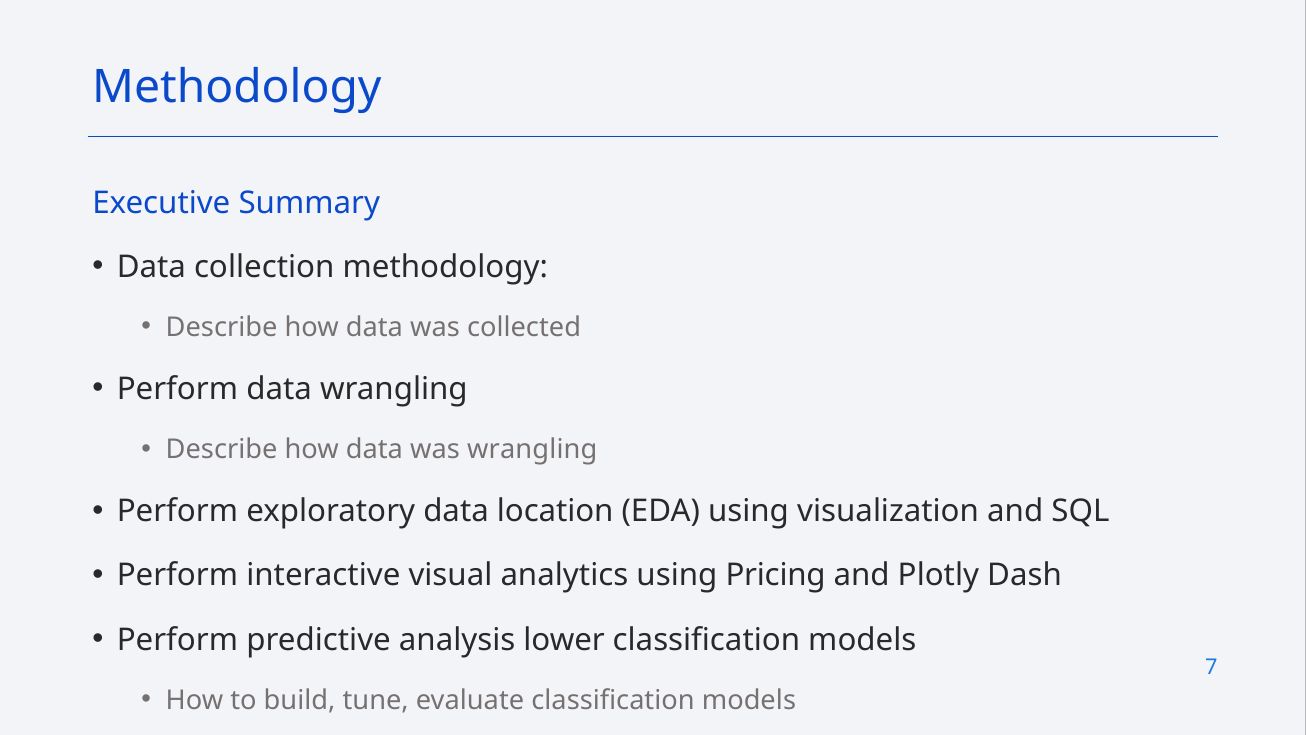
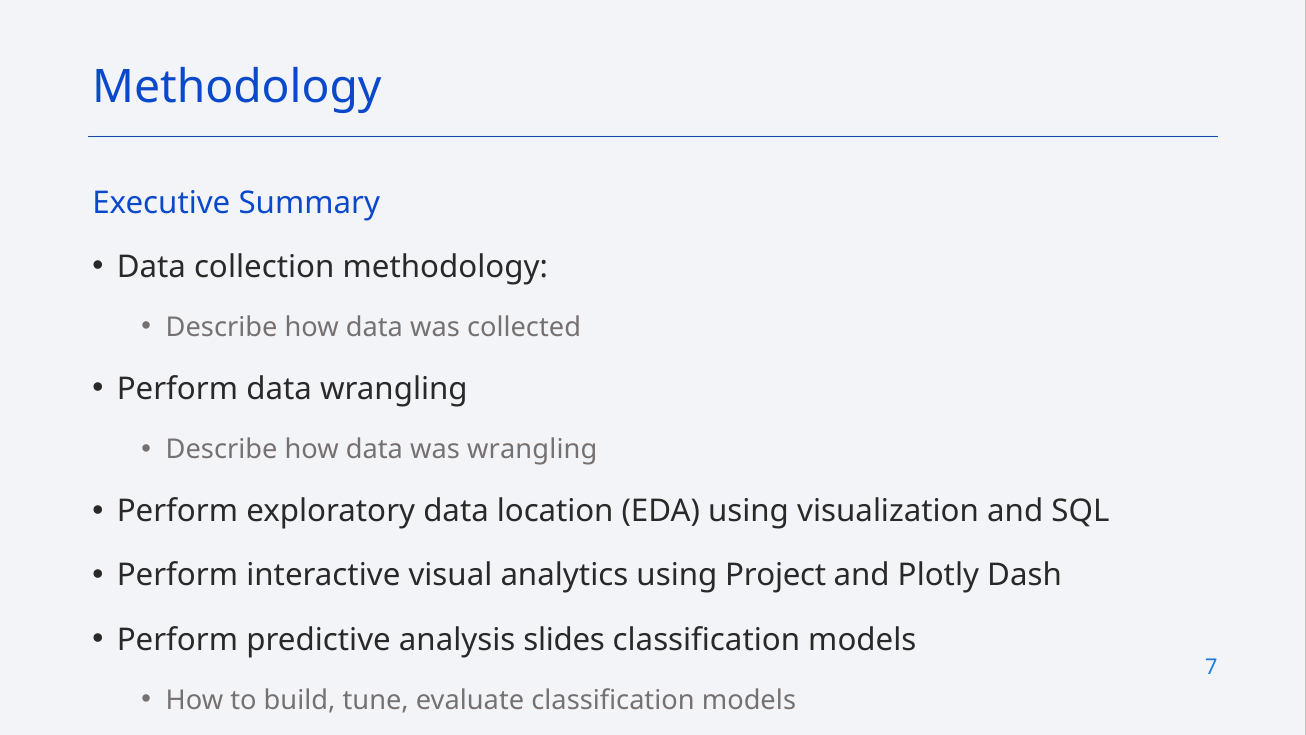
Pricing: Pricing -> Project
lower: lower -> slides
